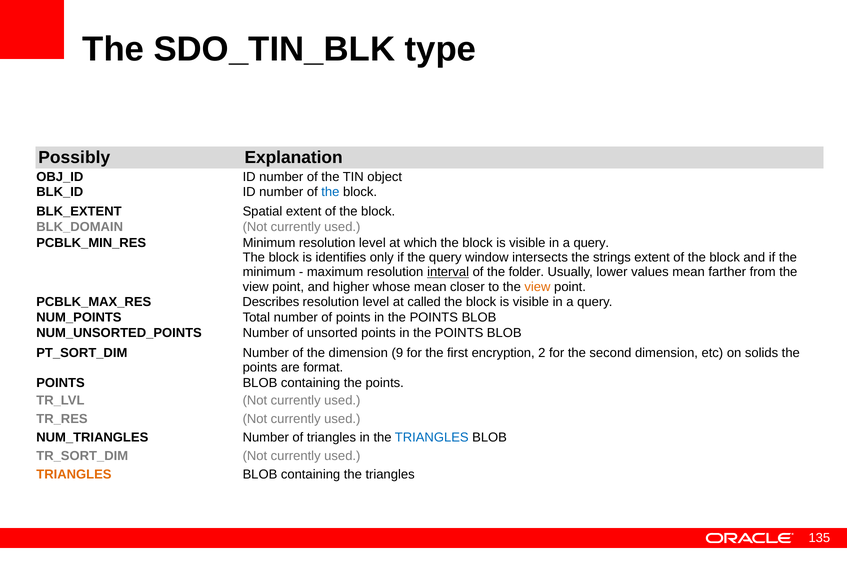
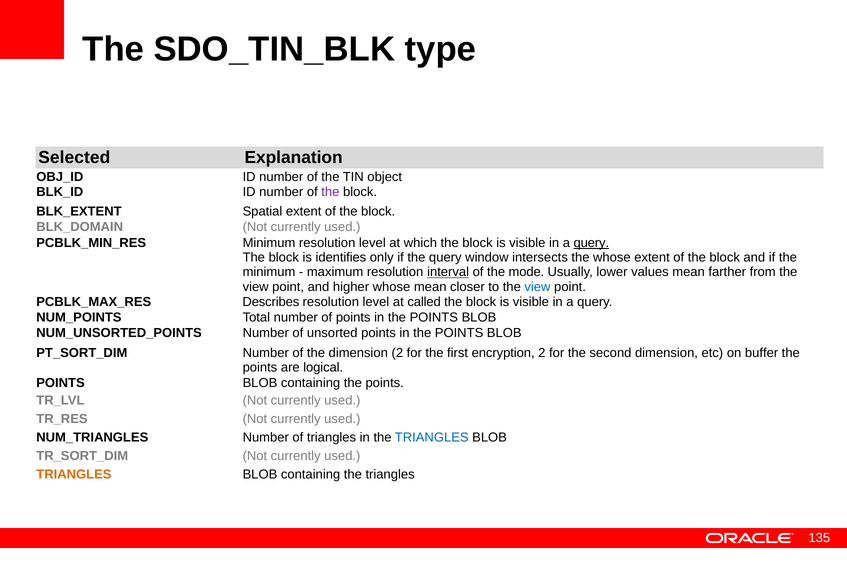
Possibly: Possibly -> Selected
the at (330, 192) colour: blue -> purple
query at (591, 243) underline: none -> present
the strings: strings -> whose
folder: folder -> mode
view at (537, 286) colour: orange -> blue
dimension 9: 9 -> 2
solids: solids -> buffer
format: format -> logical
